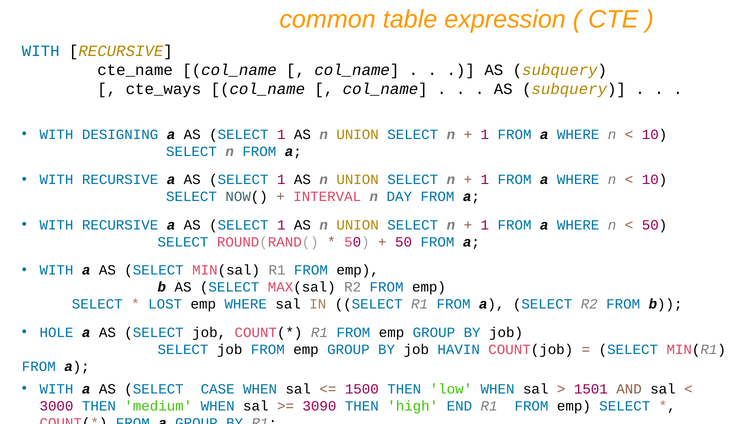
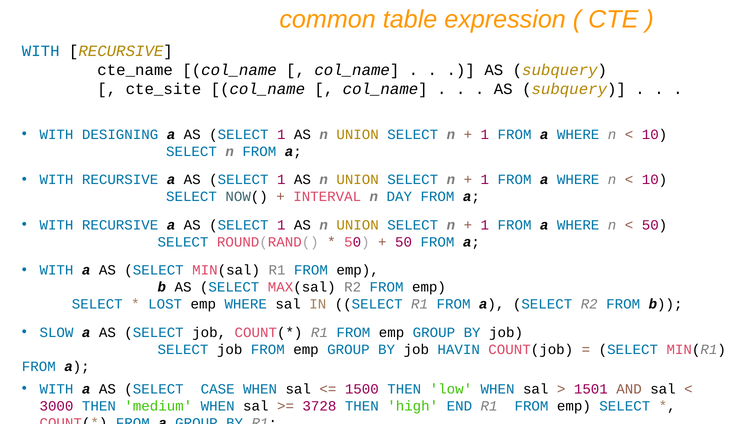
cte_ways: cte_ways -> cte_site
HOLE: HOLE -> SLOW
3090: 3090 -> 3728
